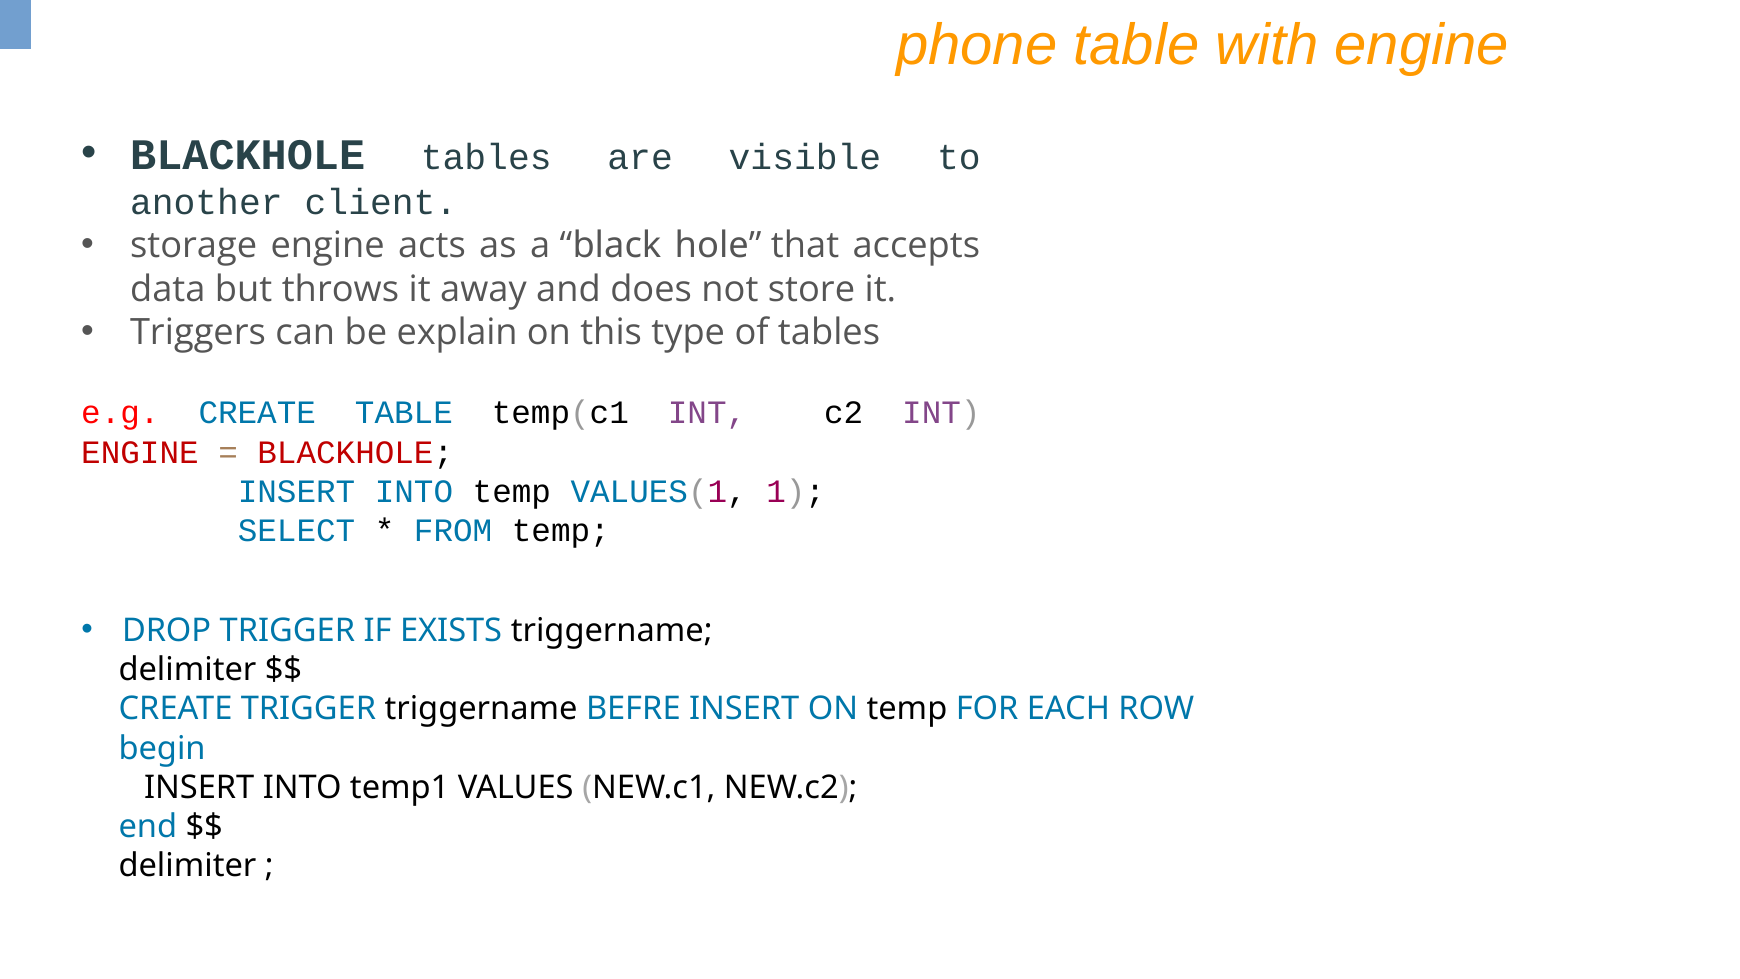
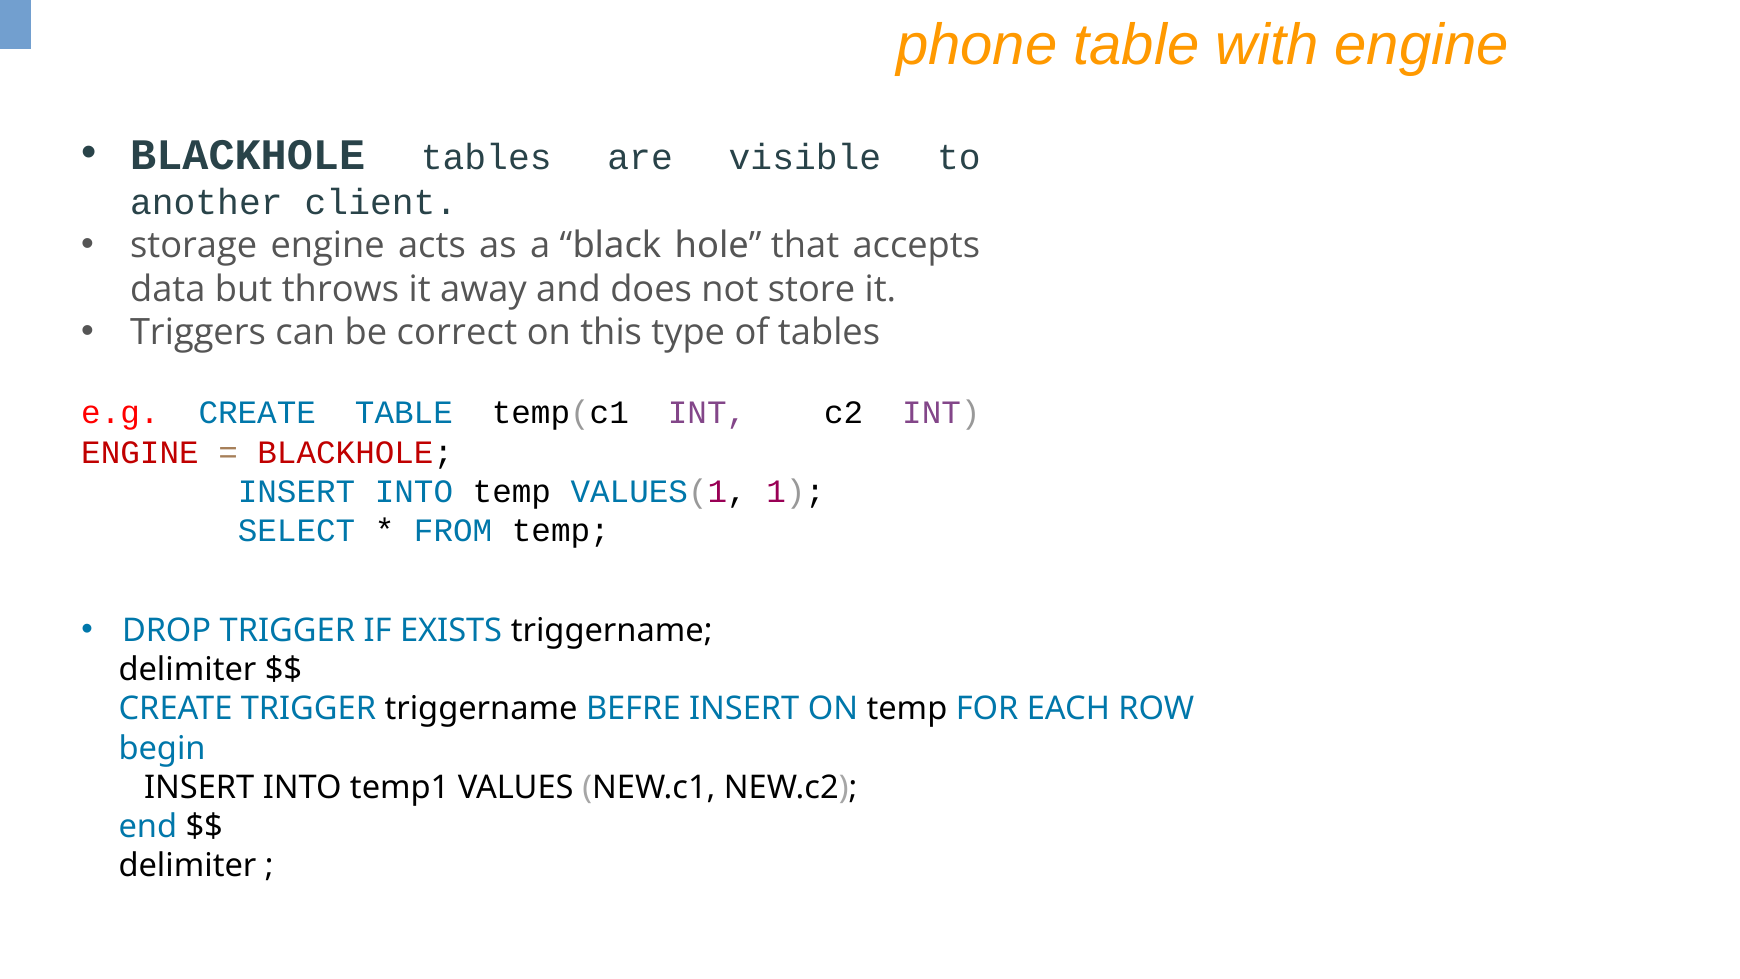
explain: explain -> correct
